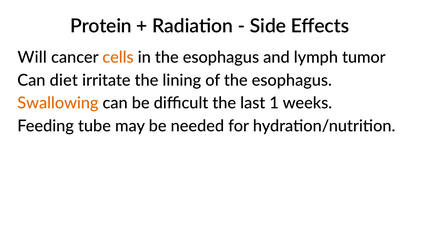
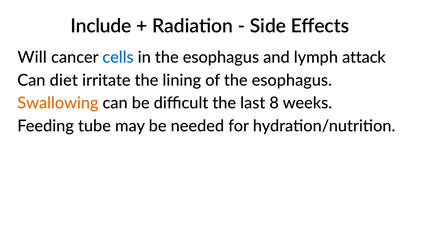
Protein: Protein -> Include
cells colour: orange -> blue
tumor: tumor -> attack
1: 1 -> 8
